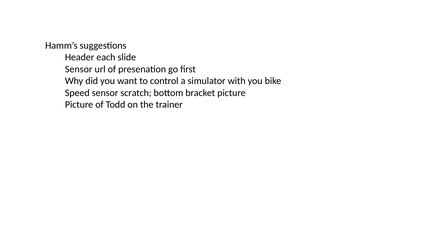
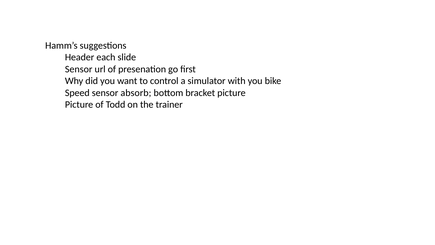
scratch: scratch -> absorb
